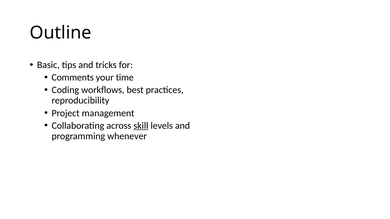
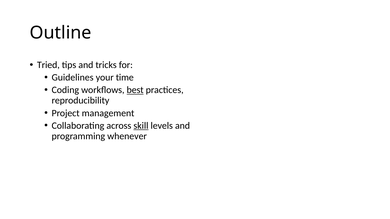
Basic: Basic -> Tried
Comments: Comments -> Guidelines
best underline: none -> present
